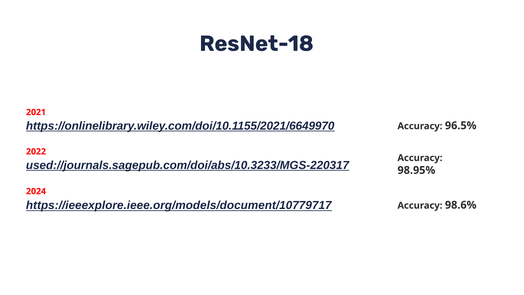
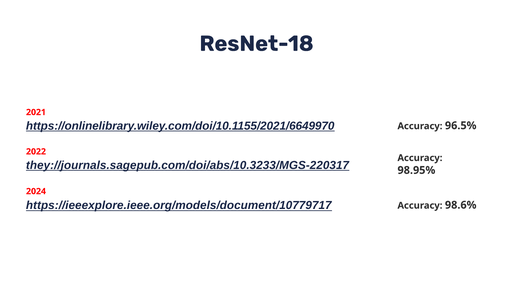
used://journals.sagepub.com/doi/abs/10.3233/MGS-220317: used://journals.sagepub.com/doi/abs/10.3233/MGS-220317 -> they://journals.sagepub.com/doi/abs/10.3233/MGS-220317
